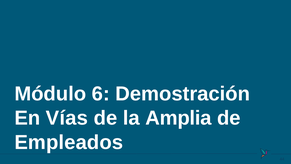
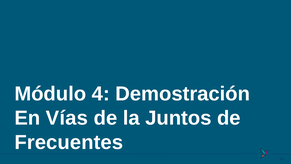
6: 6 -> 4
Amplia: Amplia -> Juntos
Empleados: Empleados -> Frecuentes
